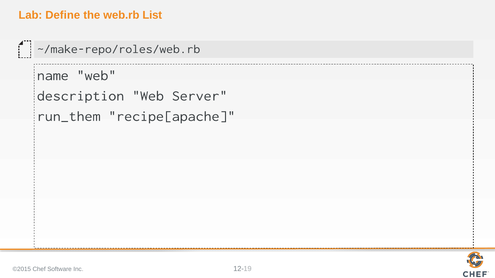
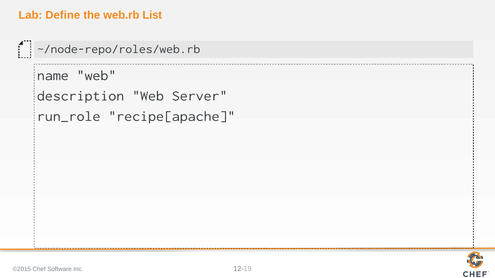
~/make-repo/roles/web.rb: ~/make-repo/roles/web.rb -> ~/node-repo/roles/web.rb
run_them: run_them -> run_role
